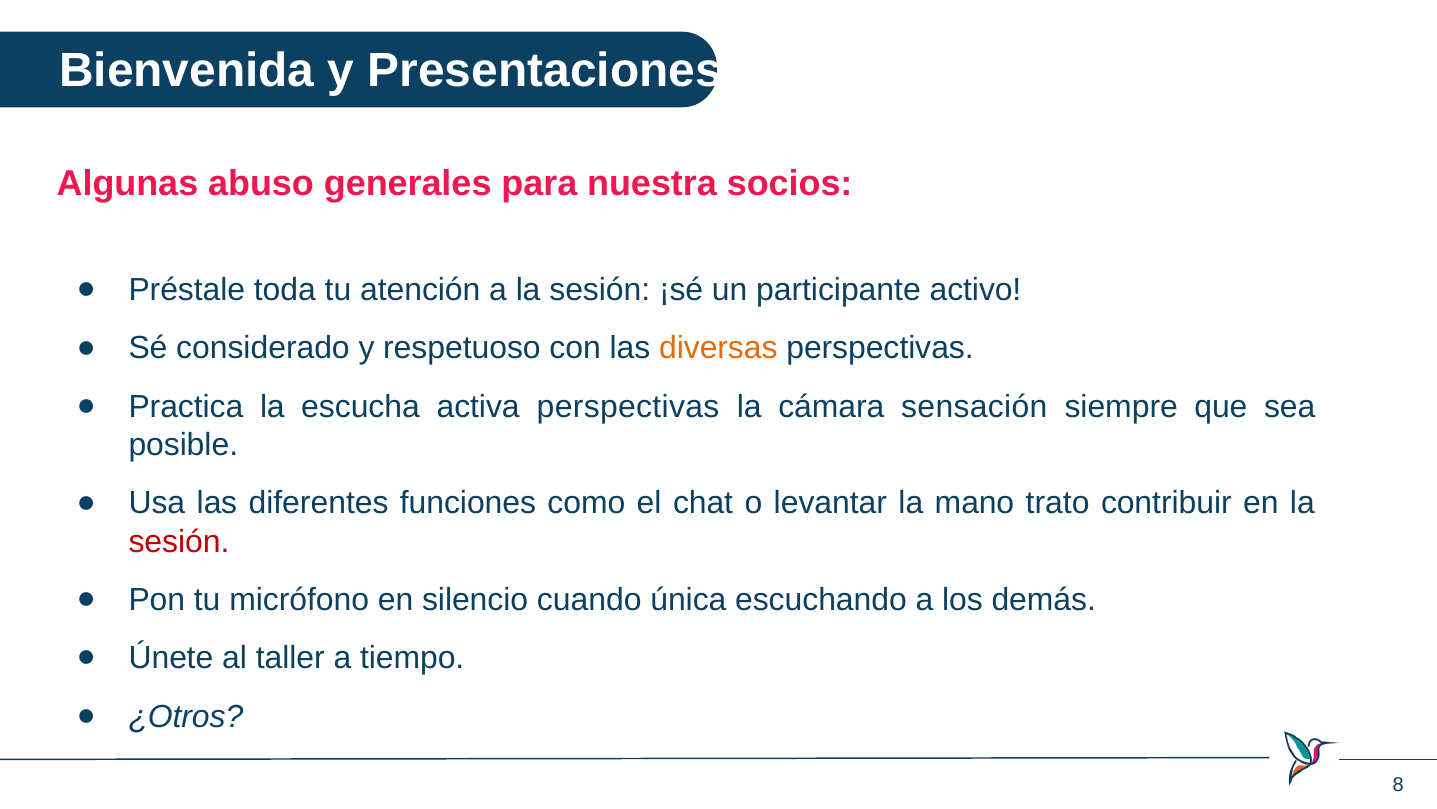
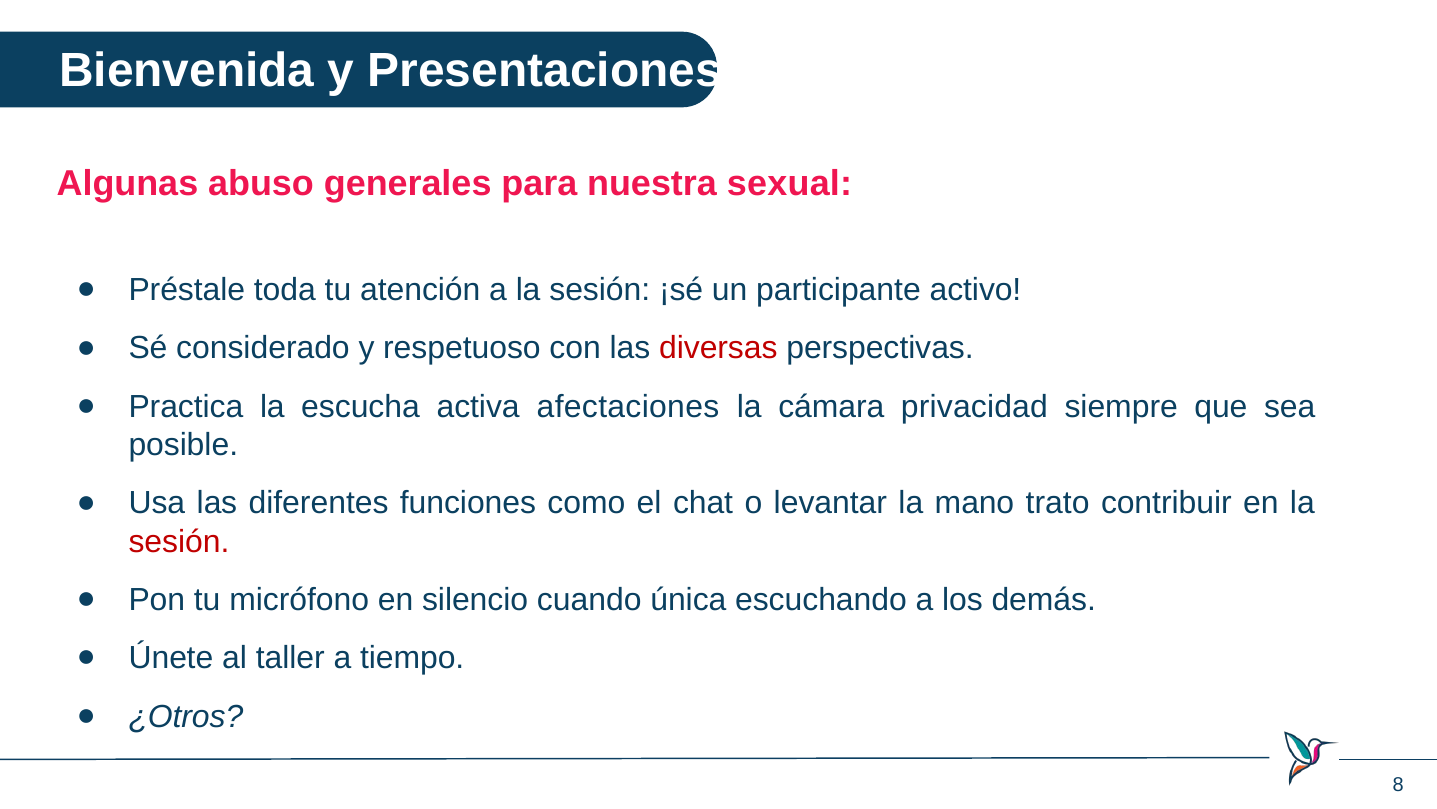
socios: socios -> sexual
diversas colour: orange -> red
activa perspectivas: perspectivas -> afectaciones
sensación: sensación -> privacidad
